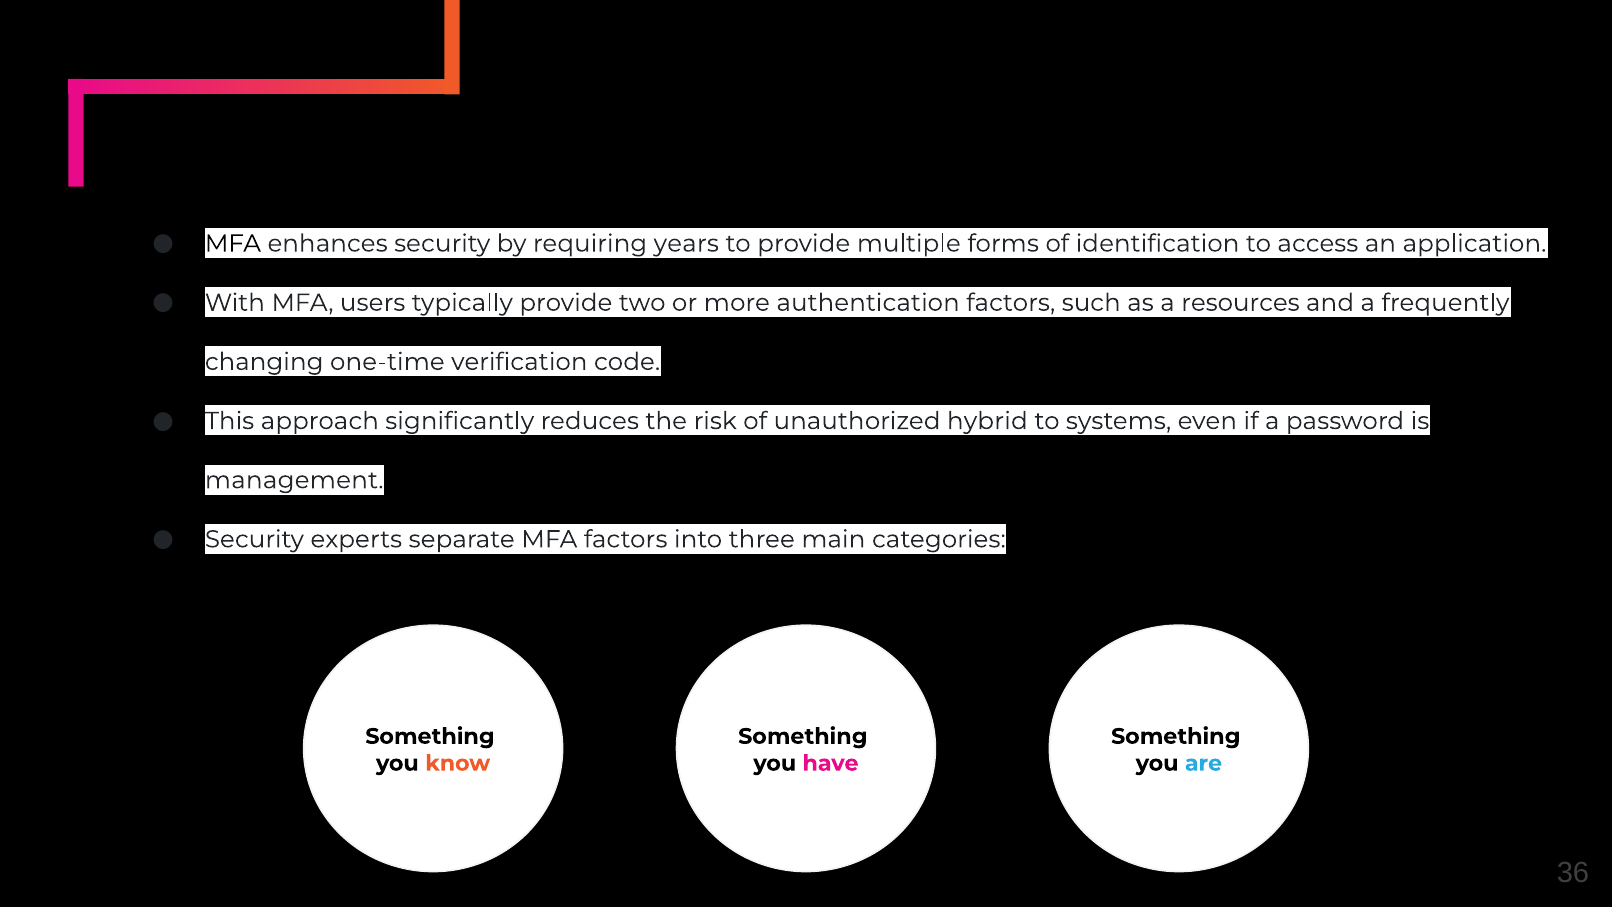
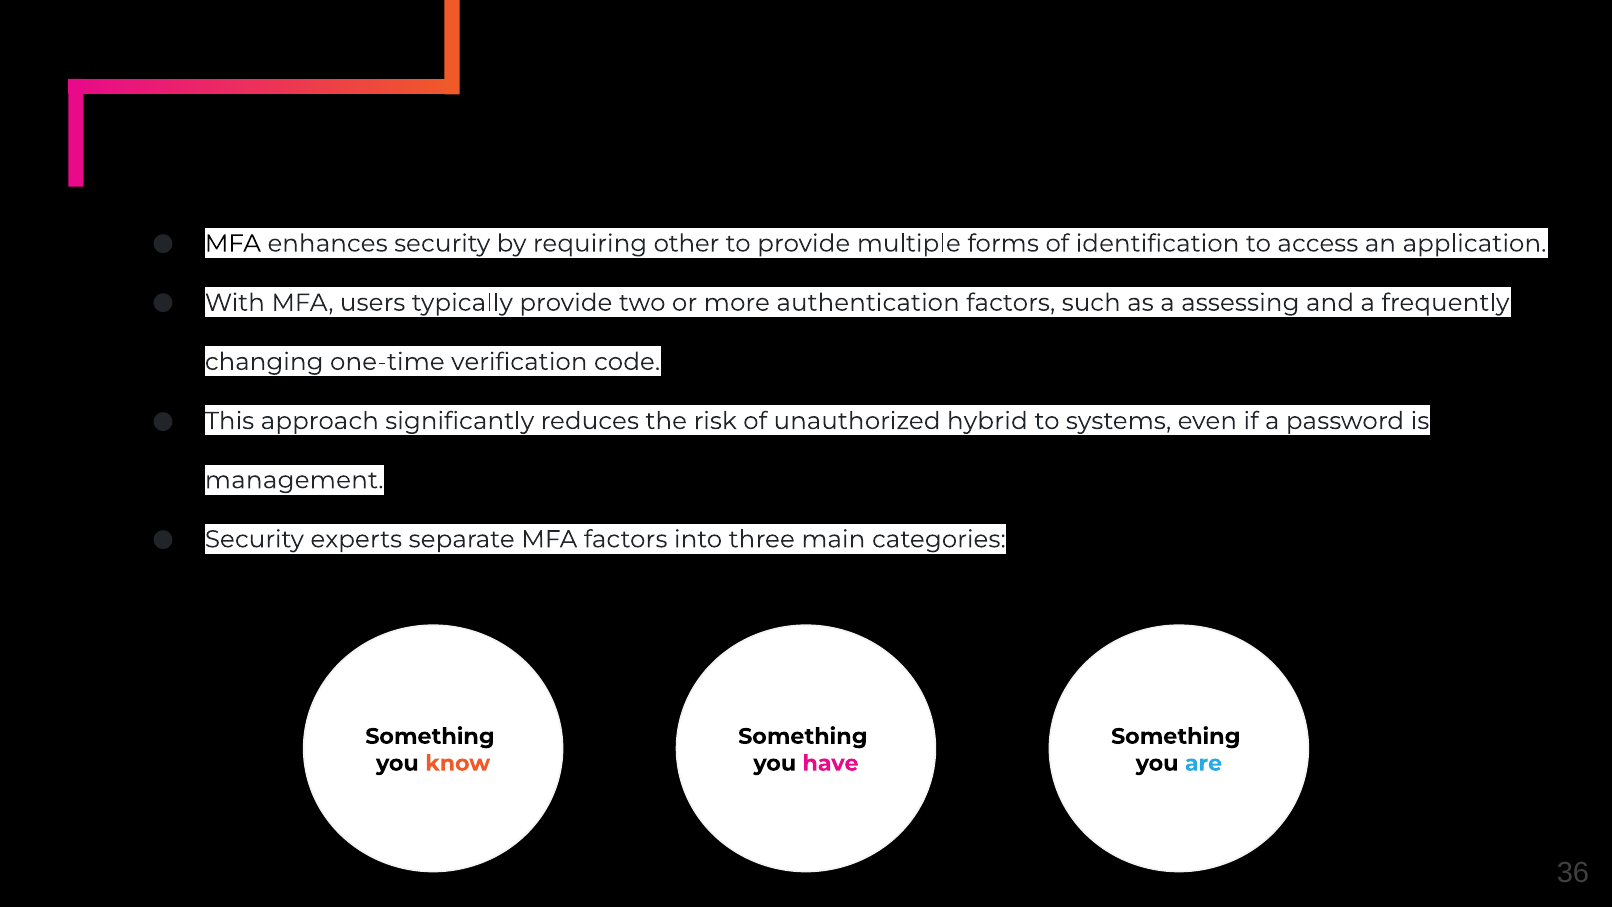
years: years -> other
resources: resources -> assessing
